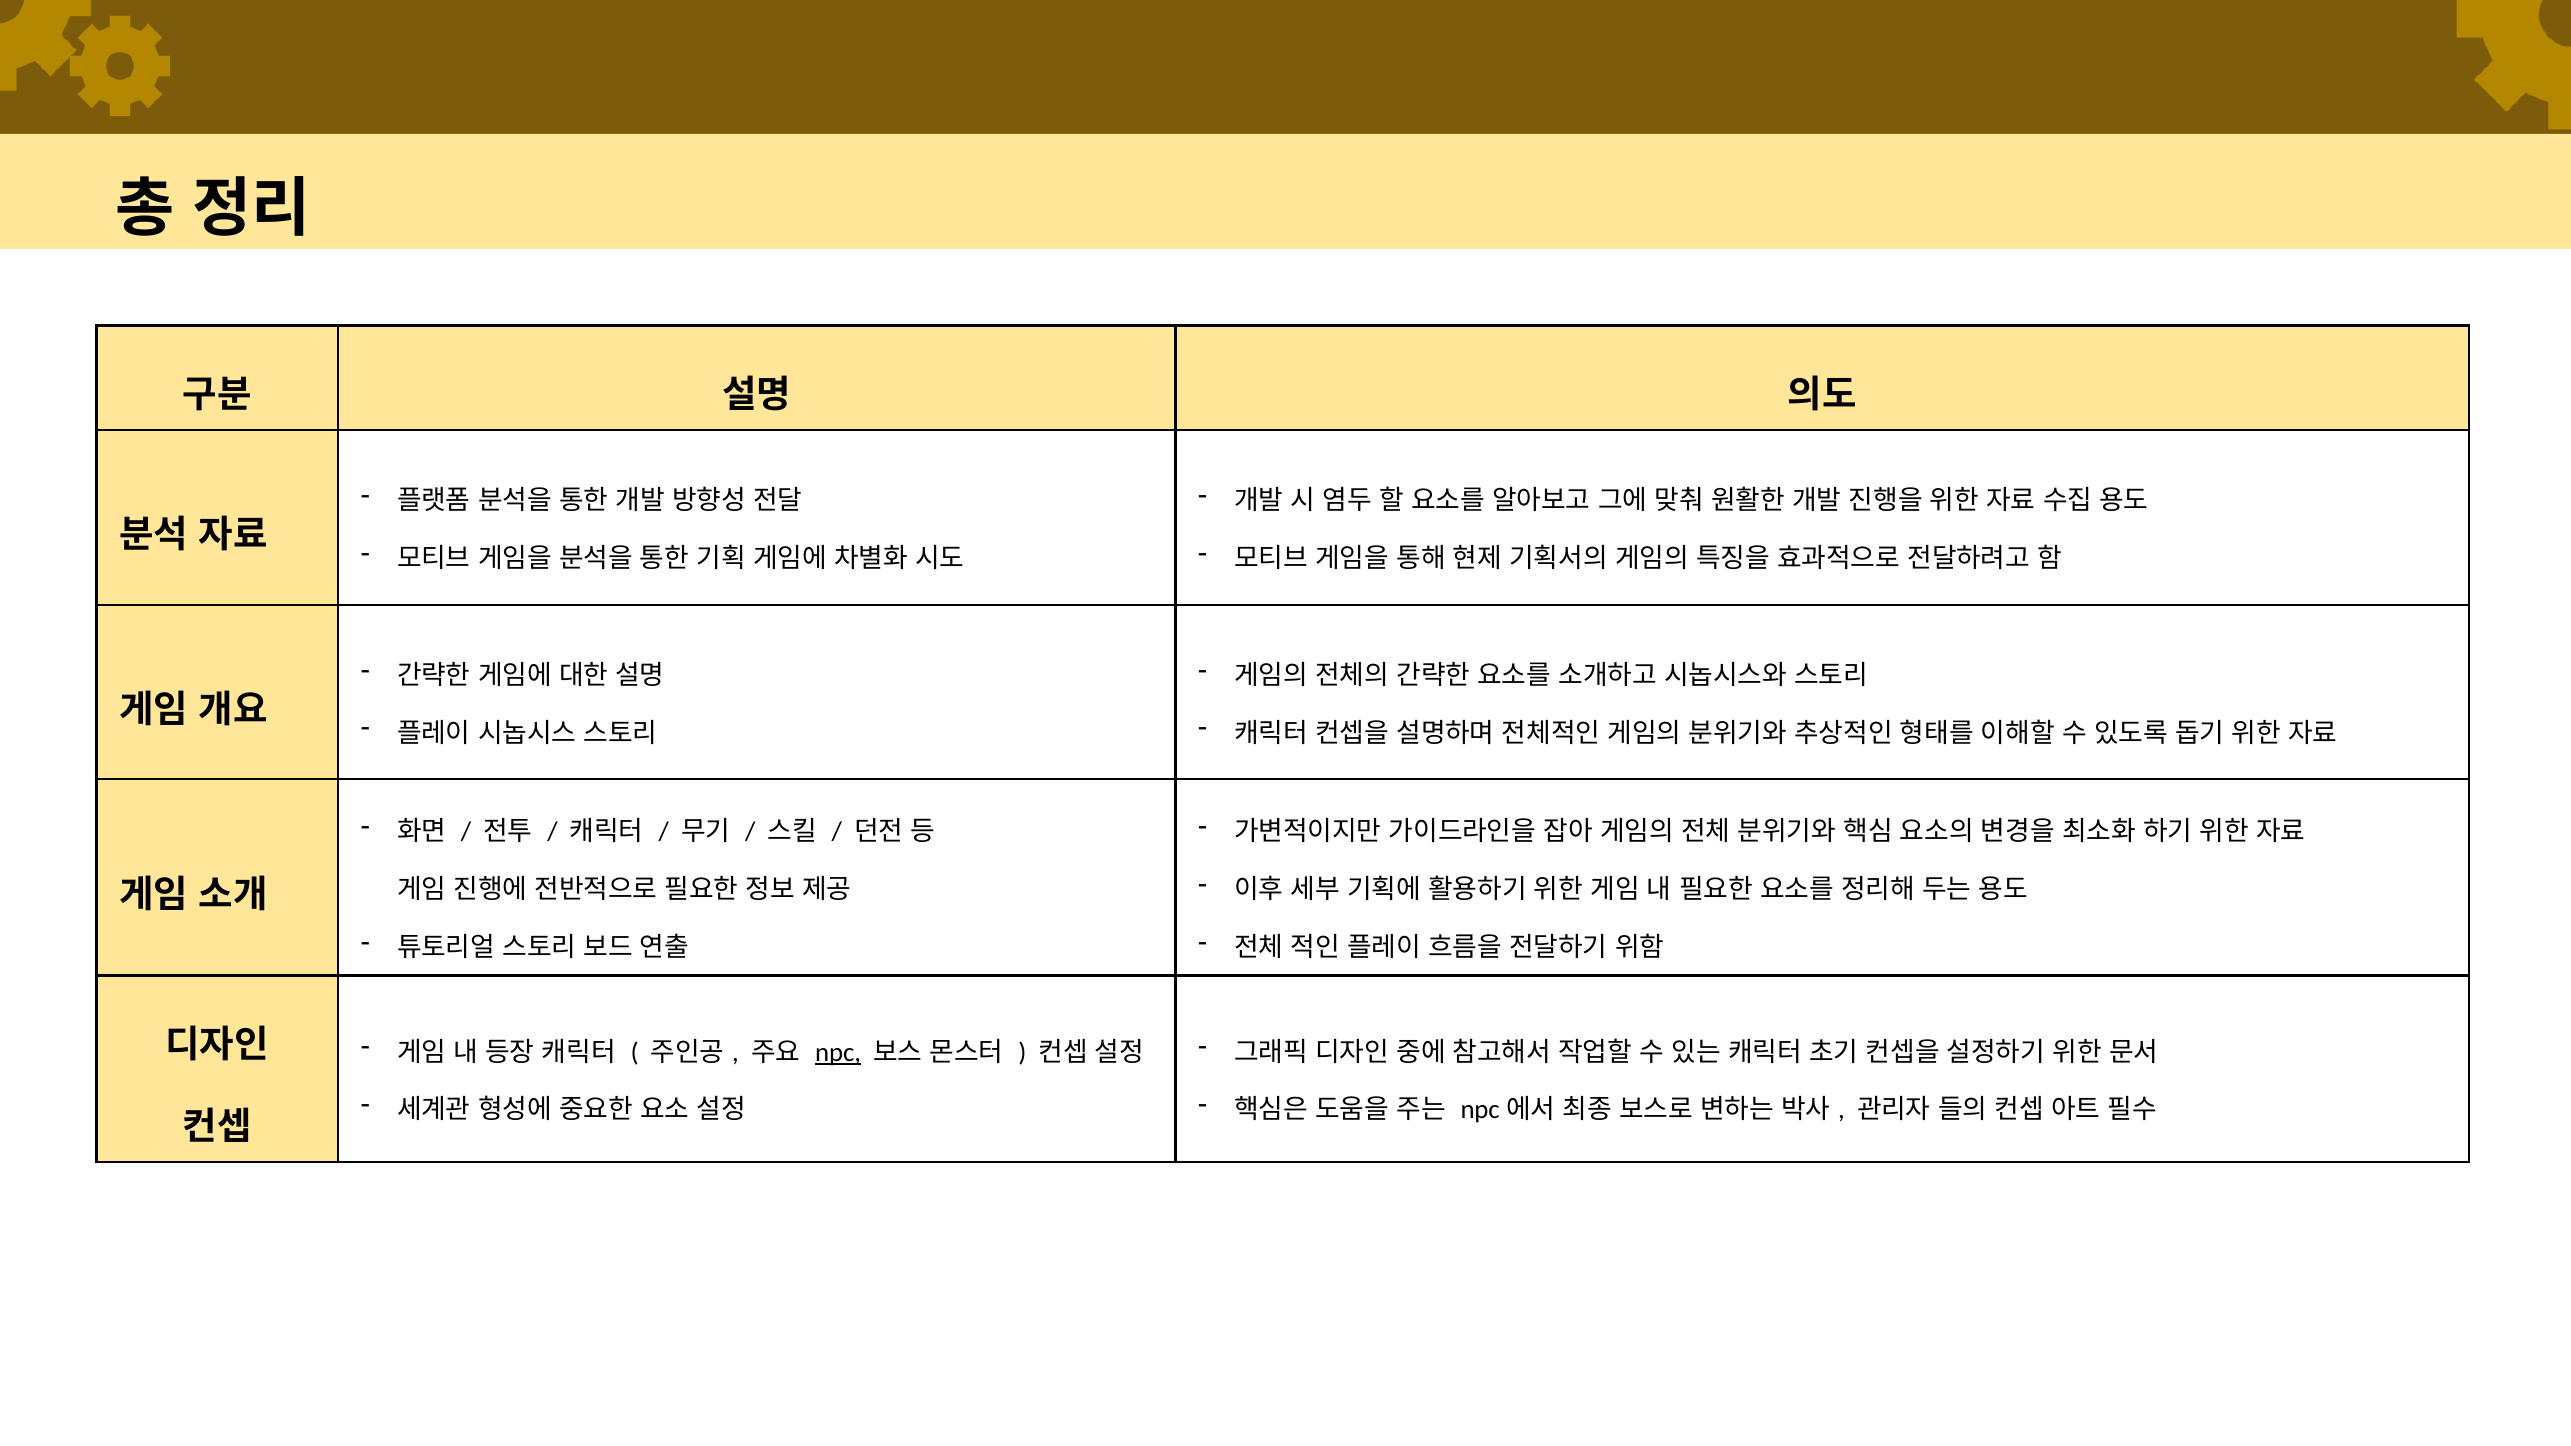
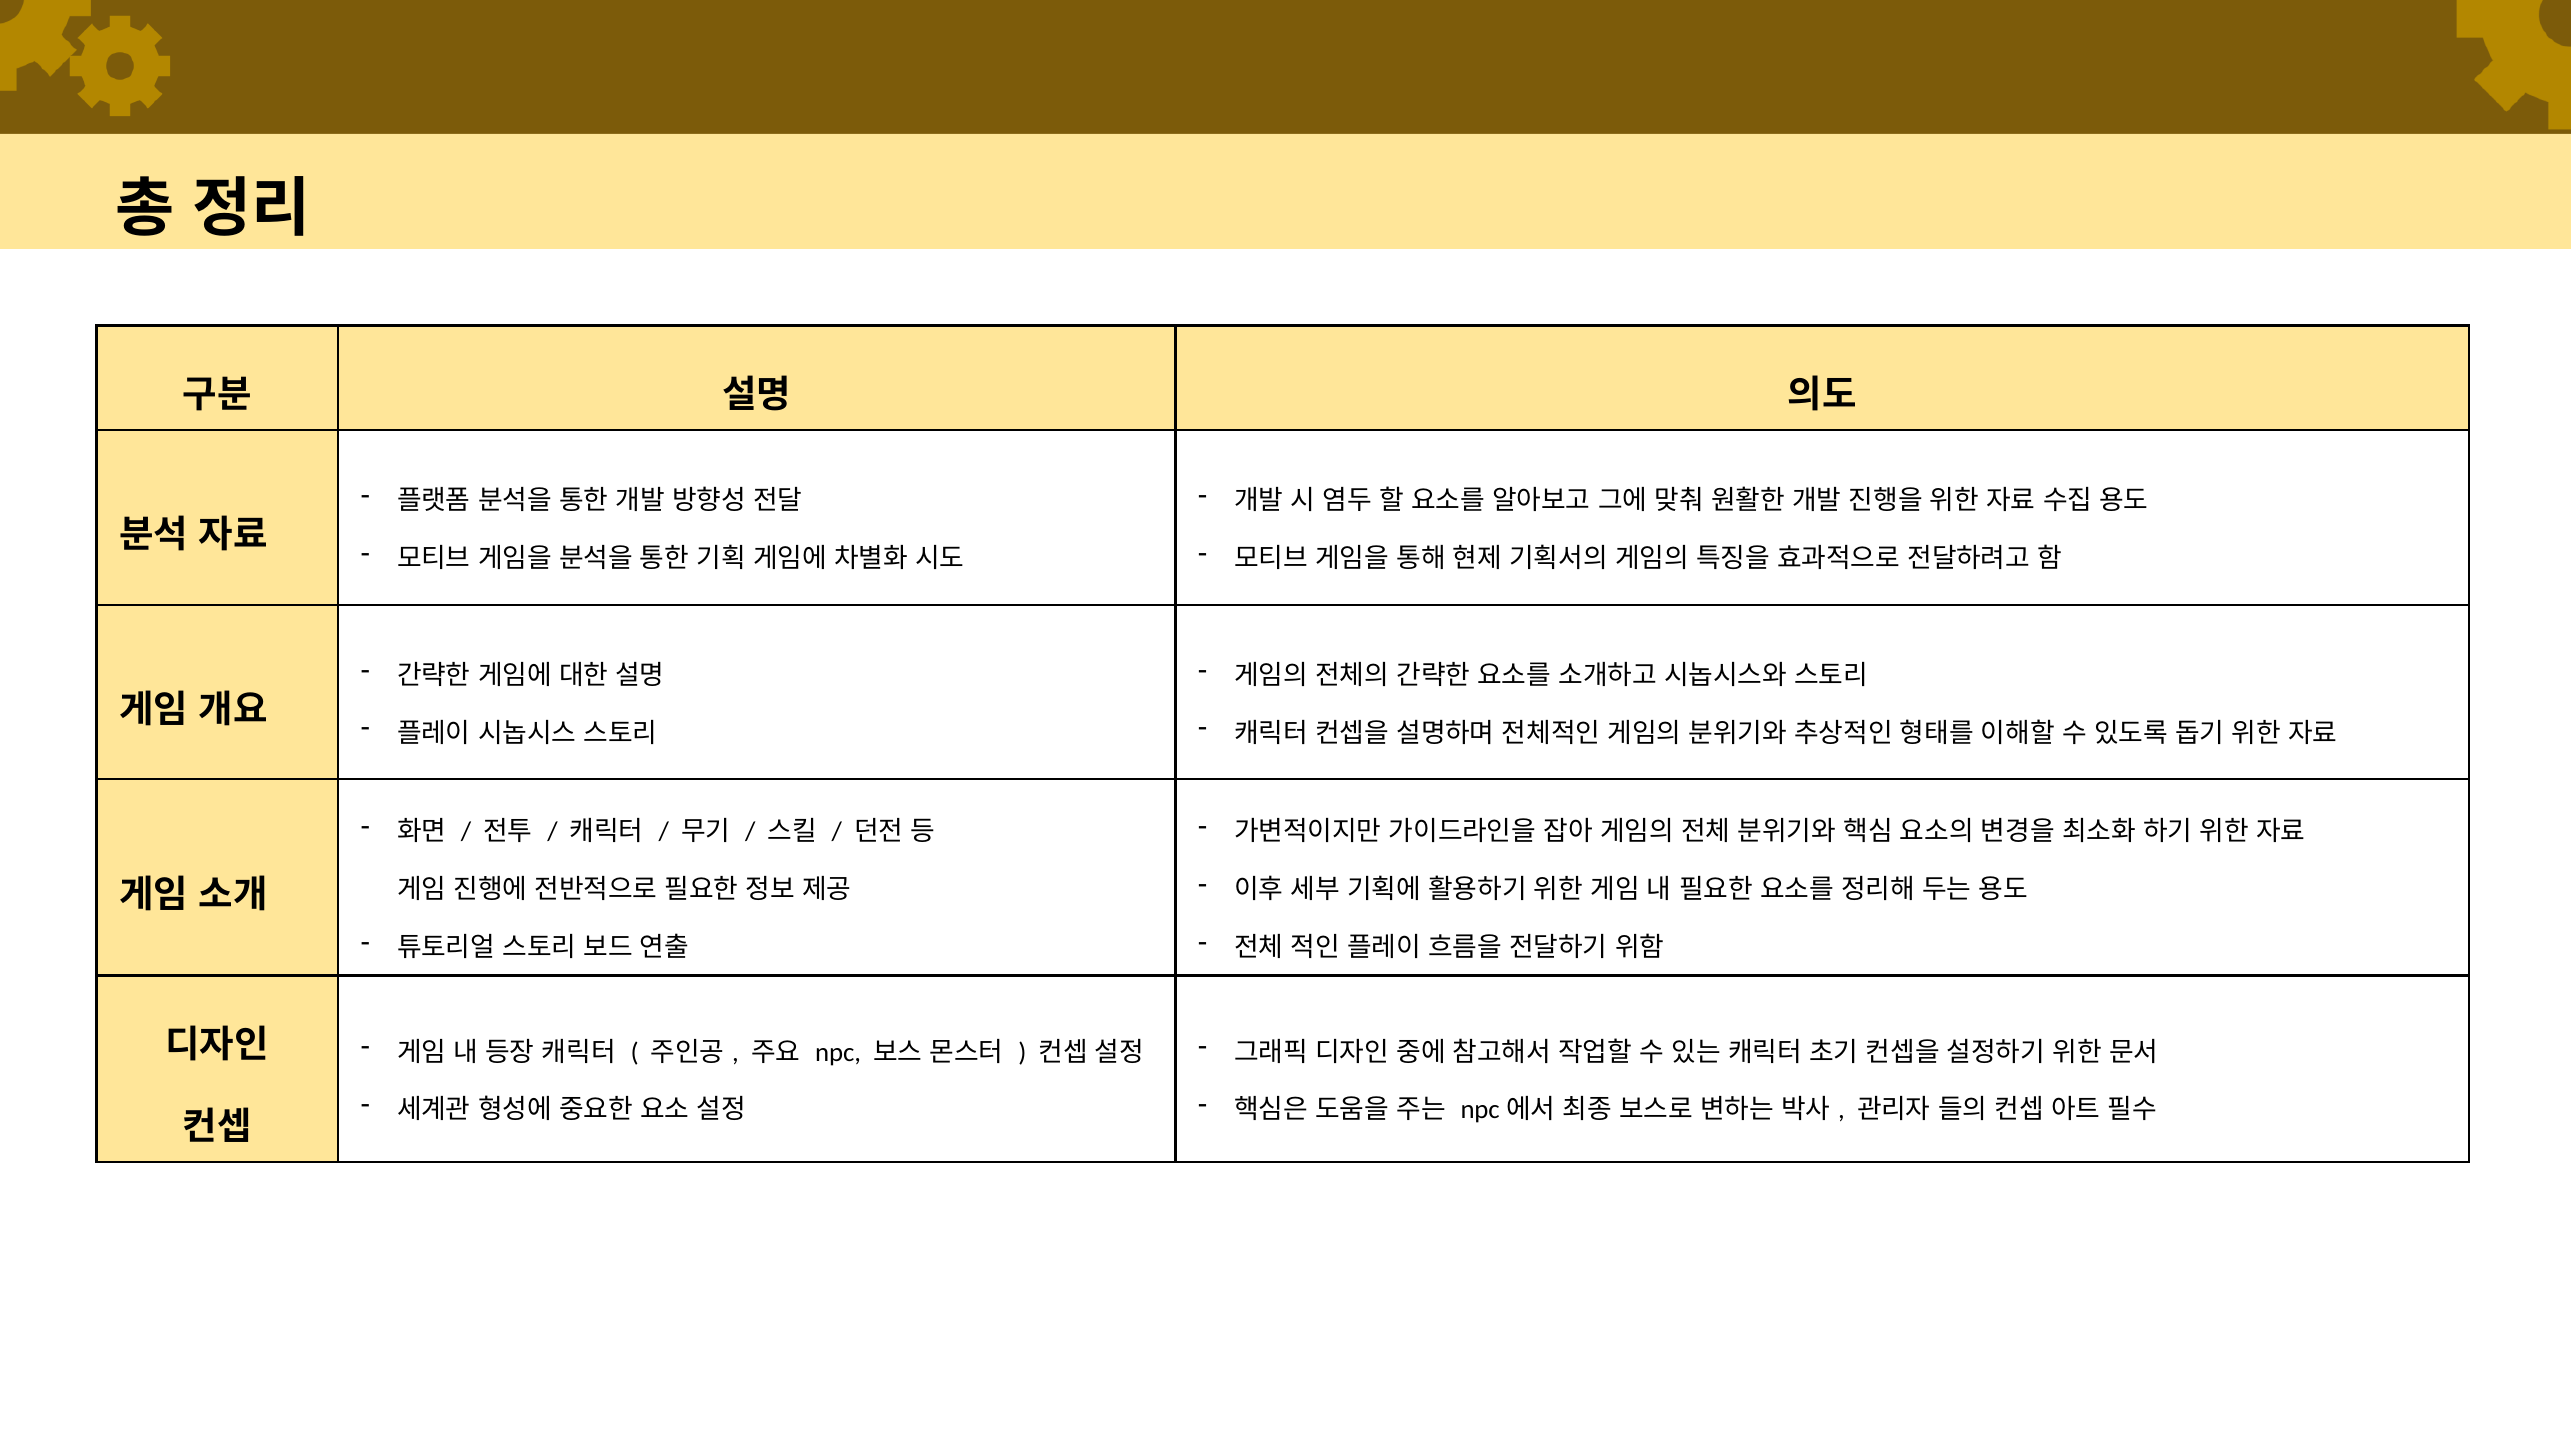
npc underline: present -> none
